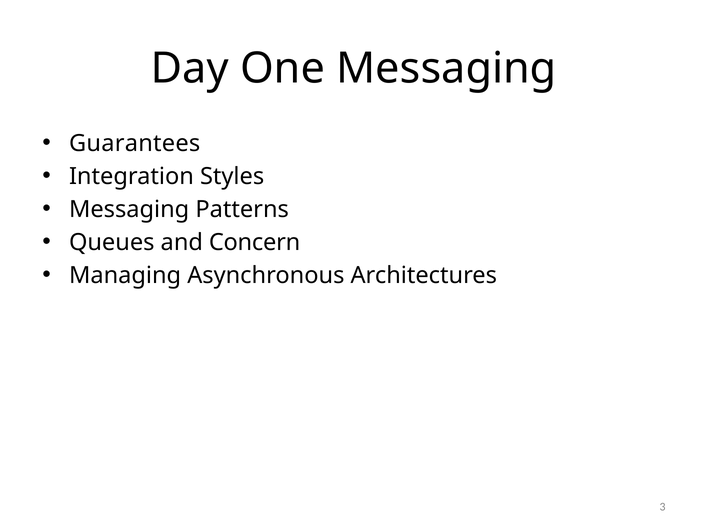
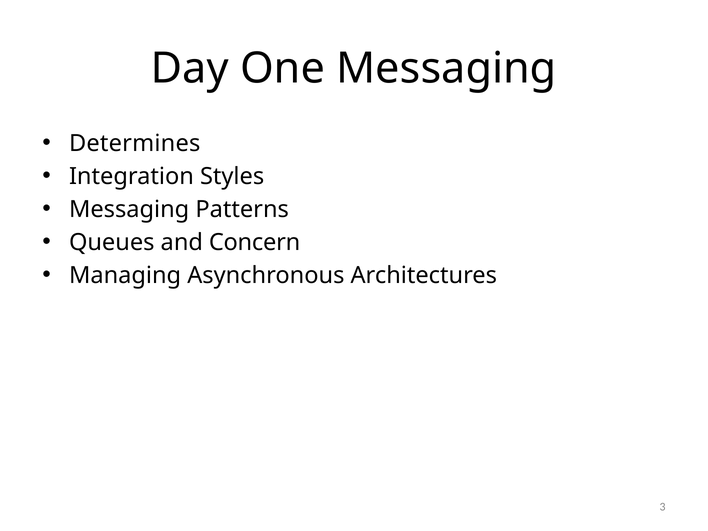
Guarantees: Guarantees -> Determines
